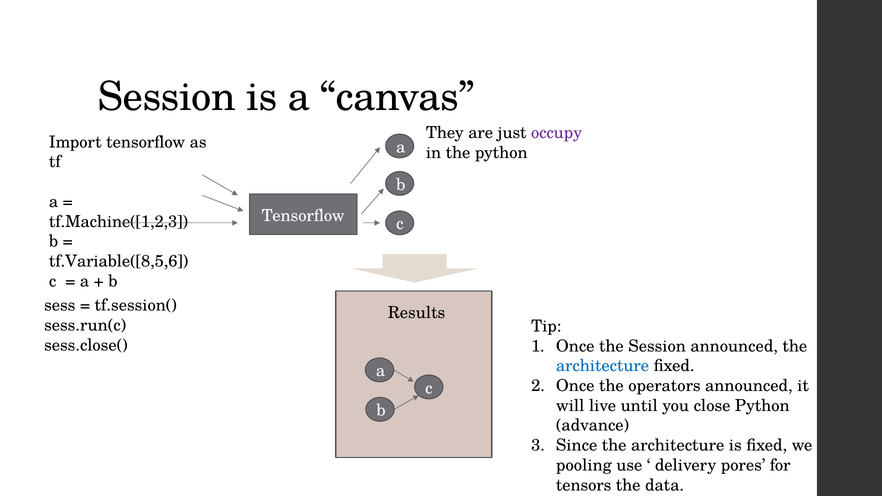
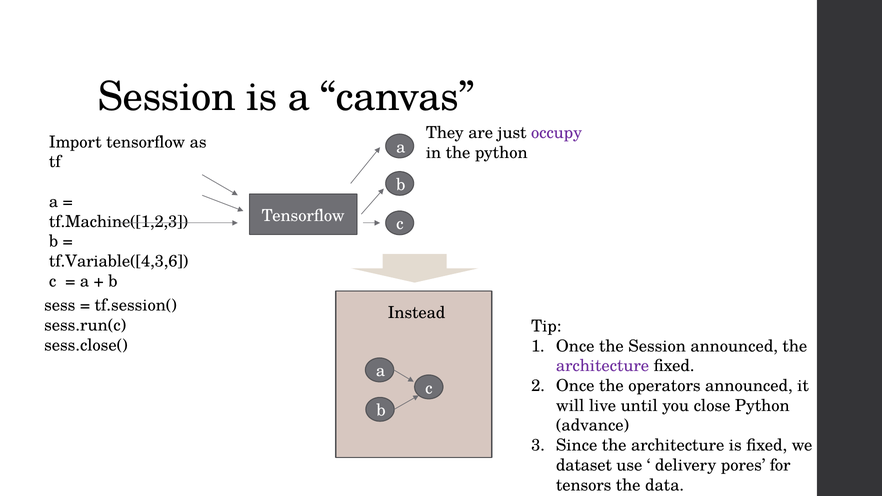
tf.Variable([8,5,6: tf.Variable([8,5,6 -> tf.Variable([4,3,6
Results: Results -> Instead
architecture at (603, 366) colour: blue -> purple
pooling: pooling -> dataset
